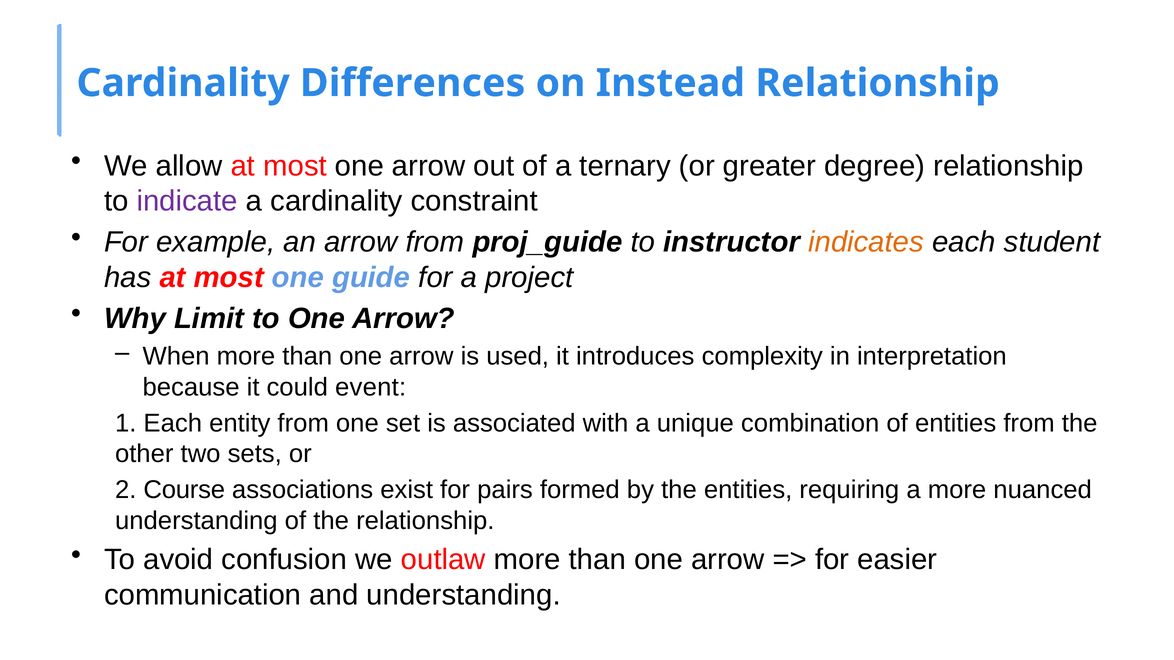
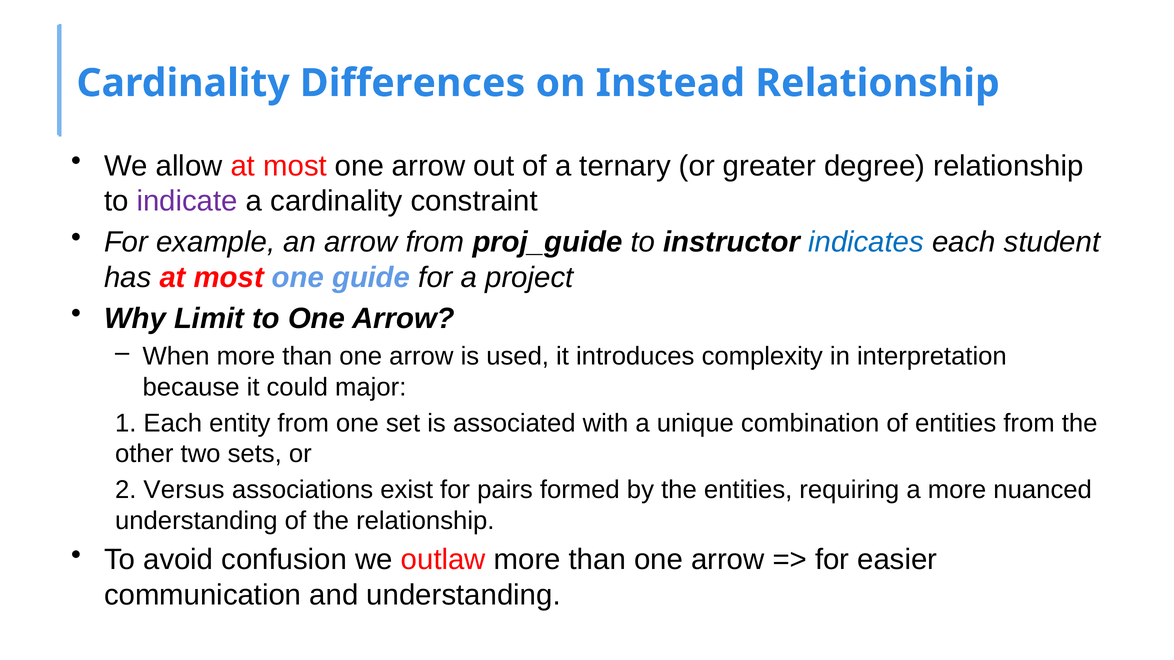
indicates colour: orange -> blue
event: event -> major
Course: Course -> Versus
